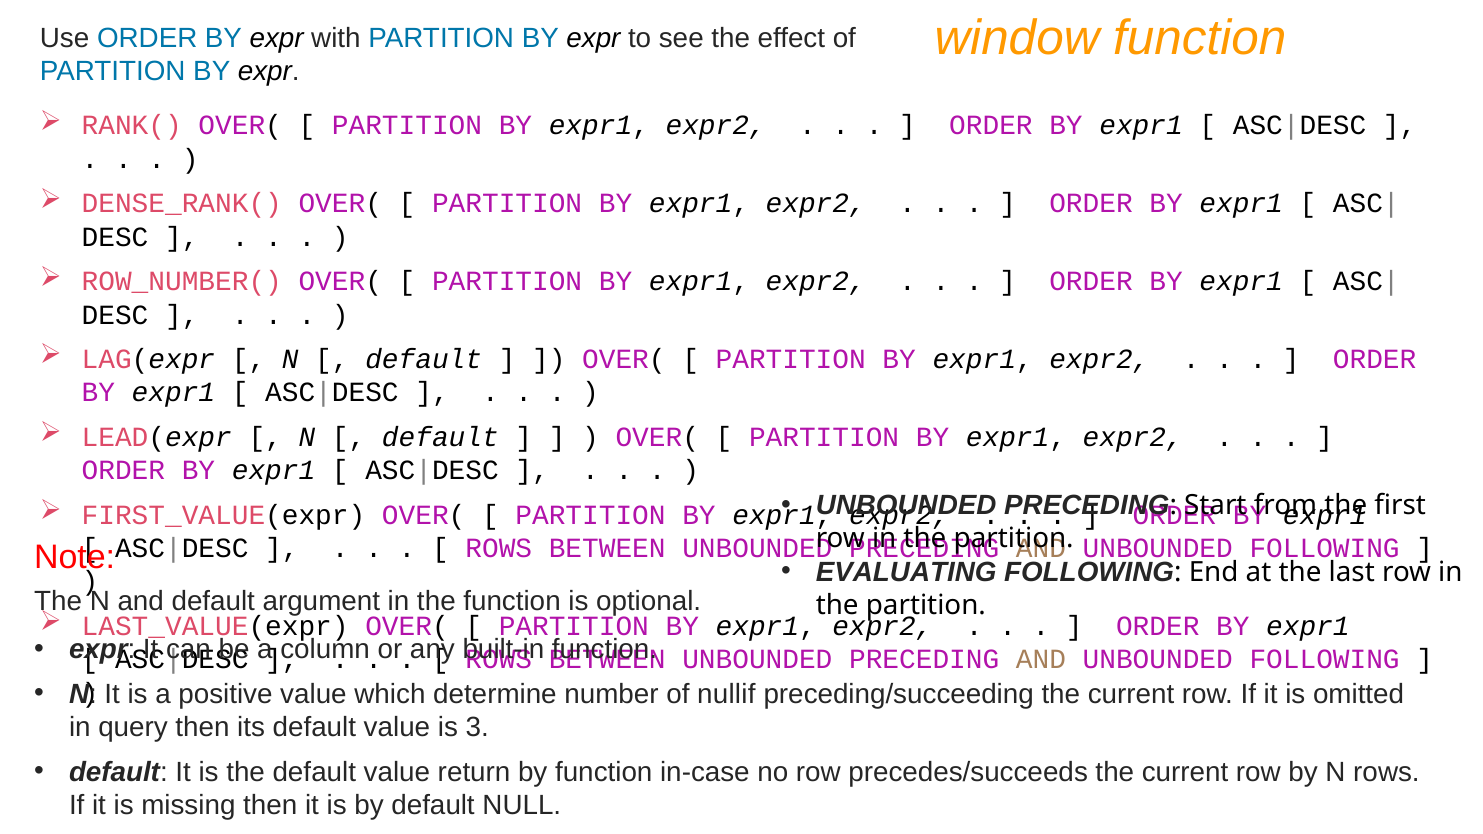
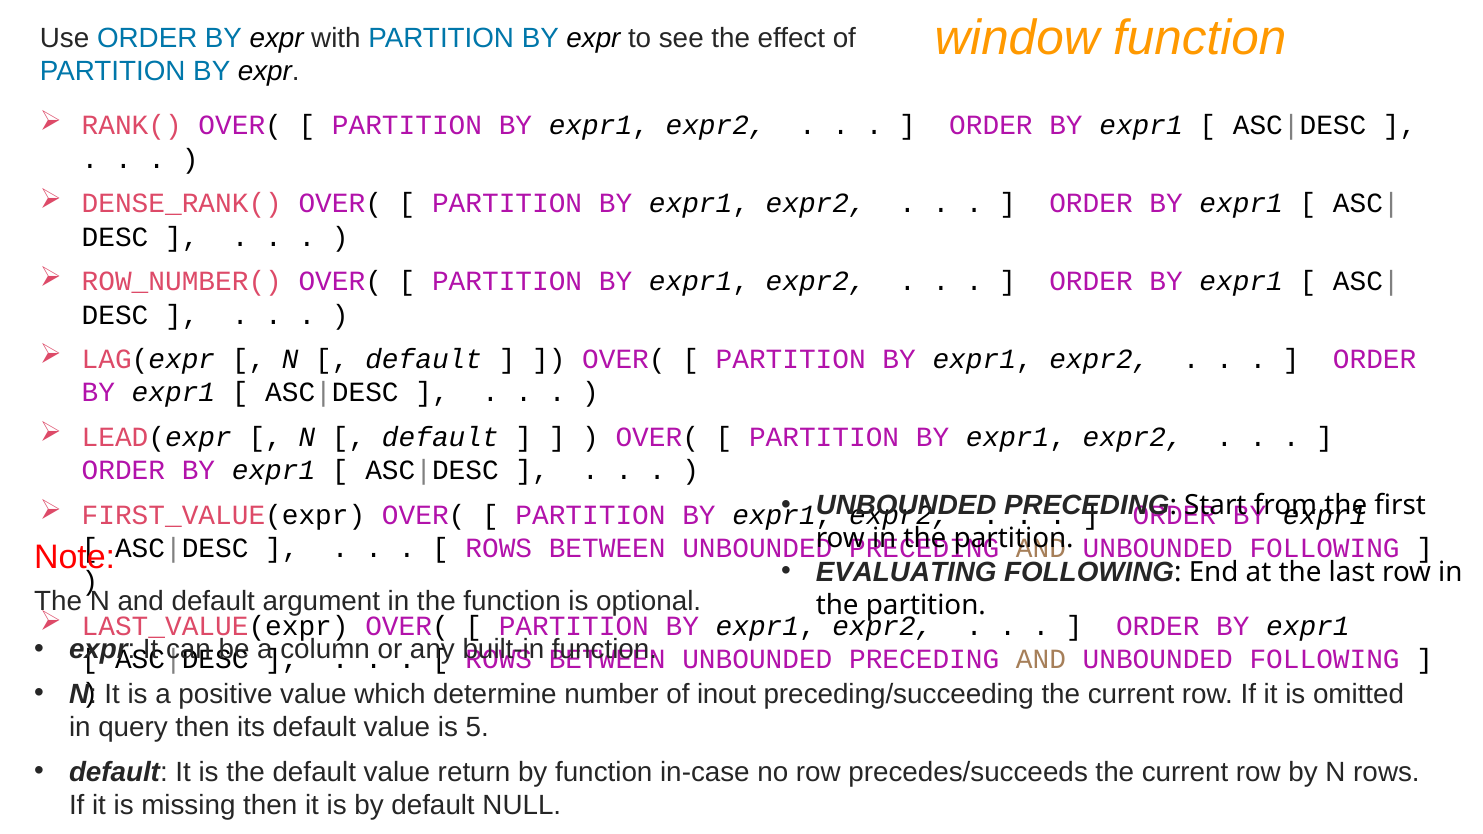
nullif: nullif -> inout
3: 3 -> 5
